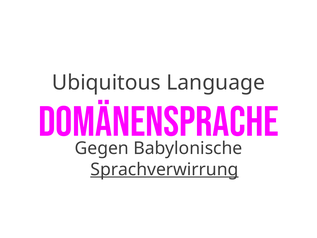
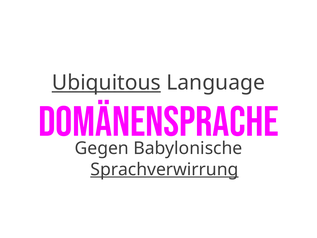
Ubiquitous underline: none -> present
